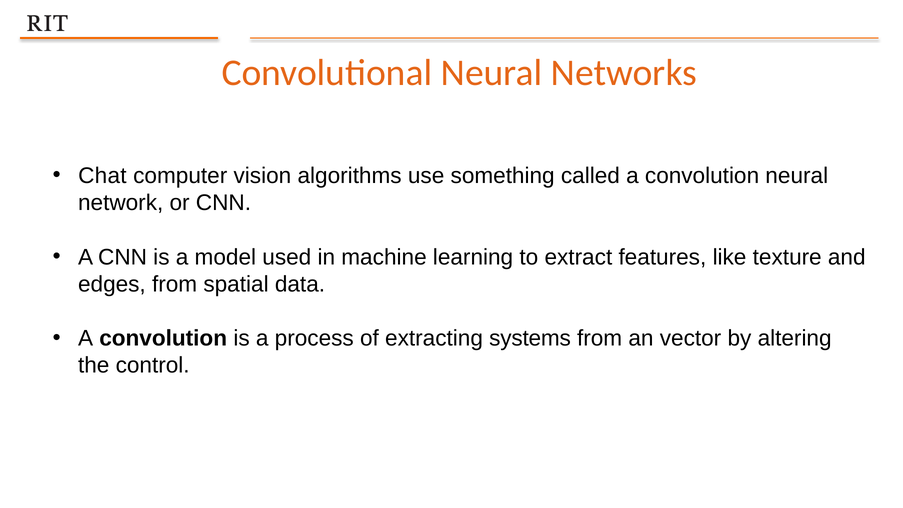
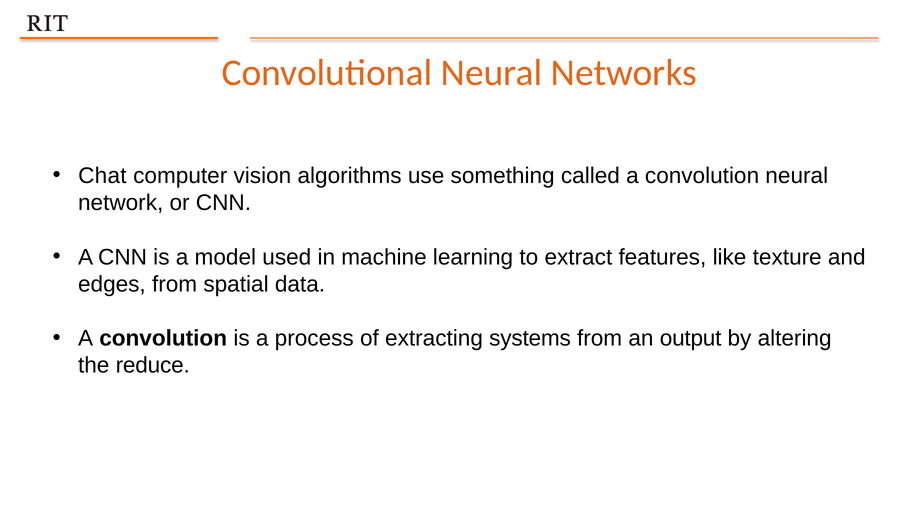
vector: vector -> output
control: control -> reduce
